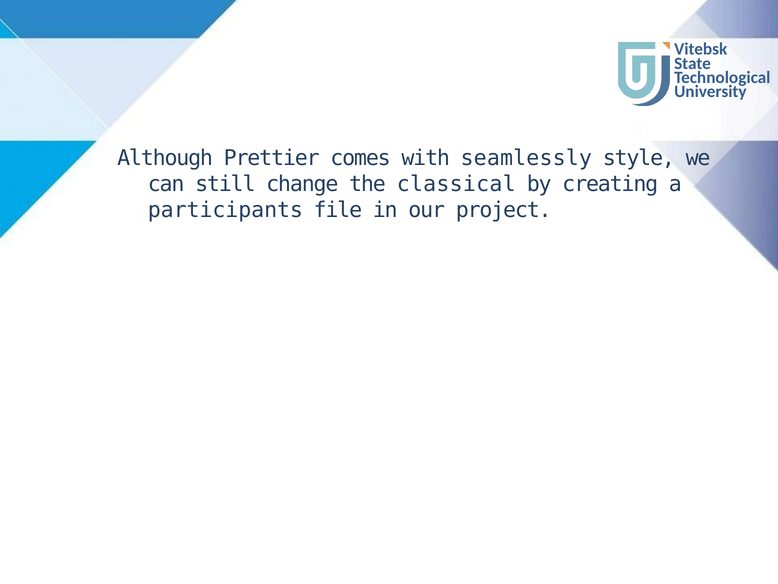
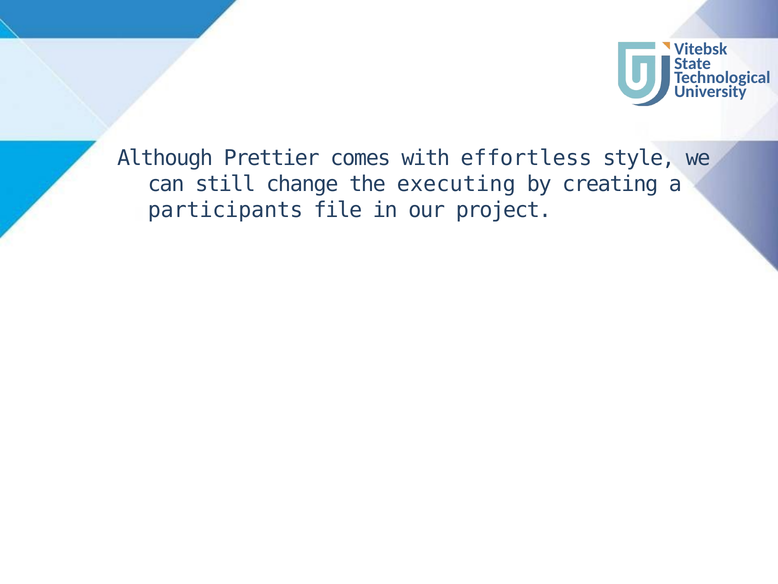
seamlessly: seamlessly -> effortless
classical: classical -> executing
